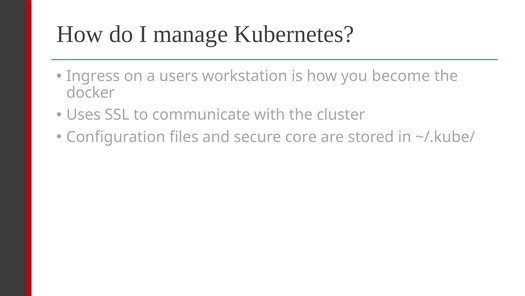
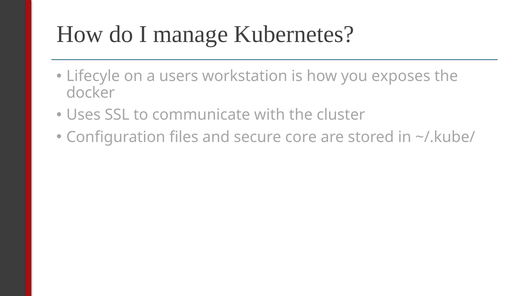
Ingress: Ingress -> Lifecyle
become: become -> exposes
